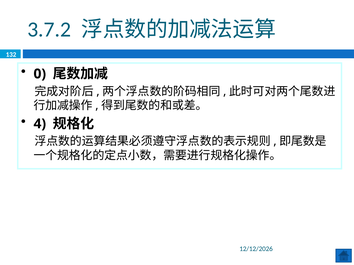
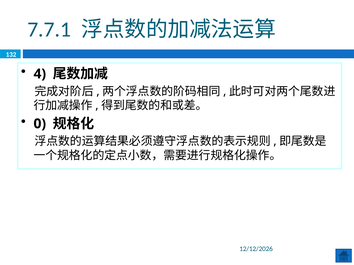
3.7.2: 3.7.2 -> 7.7.1
0: 0 -> 4
4: 4 -> 0
